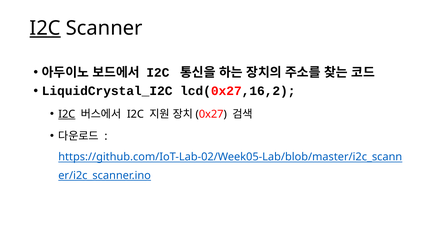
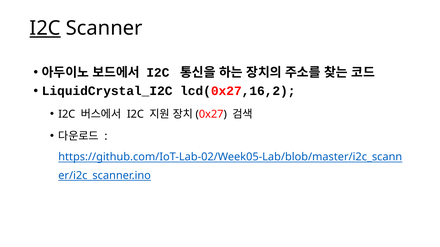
I2C at (67, 114) underline: present -> none
